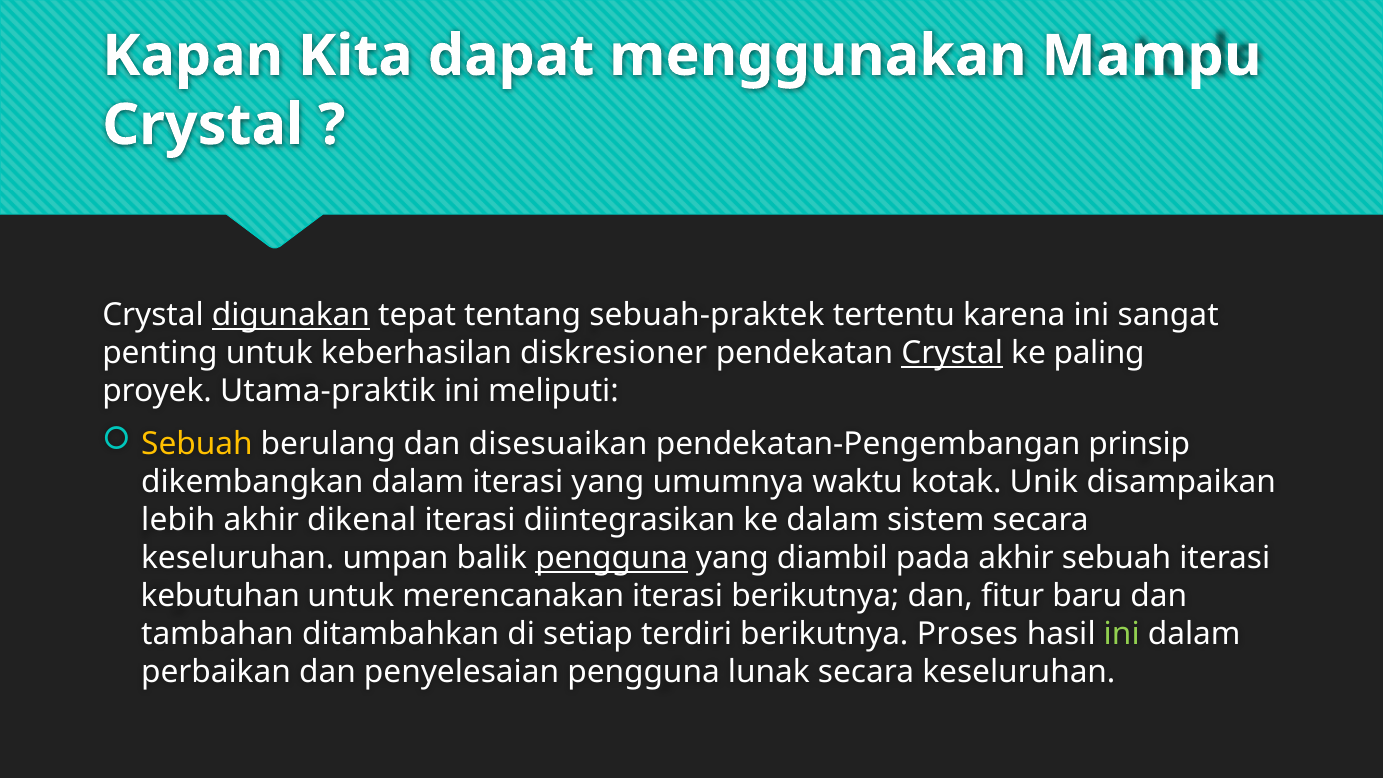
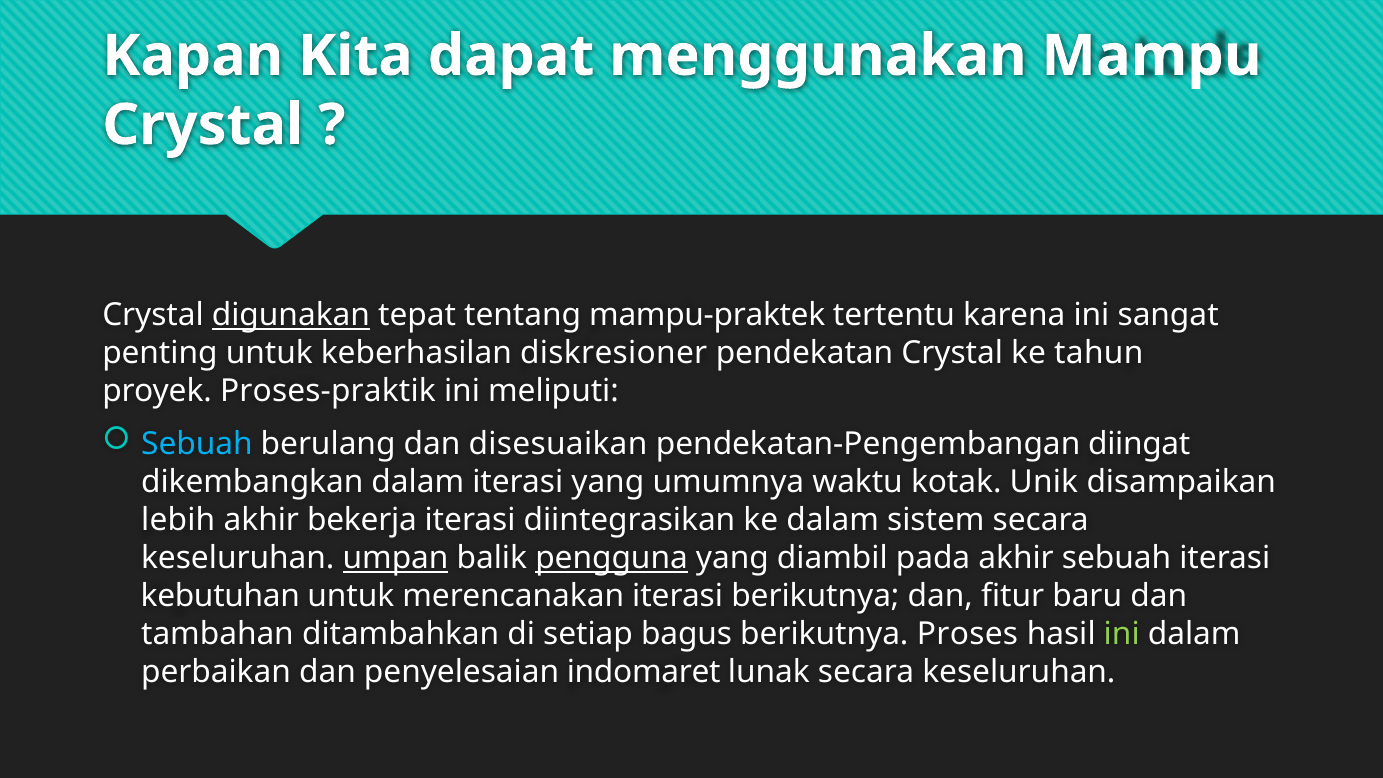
sebuah-praktek: sebuah-praktek -> mampu-praktek
Crystal at (952, 353) underline: present -> none
paling: paling -> tahun
Utama-praktik: Utama-praktik -> Proses-praktik
Sebuah at (197, 444) colour: yellow -> light blue
prinsip: prinsip -> diingat
dikenal: dikenal -> bekerja
umpan underline: none -> present
terdiri: terdiri -> bagus
penyelesaian pengguna: pengguna -> indomaret
